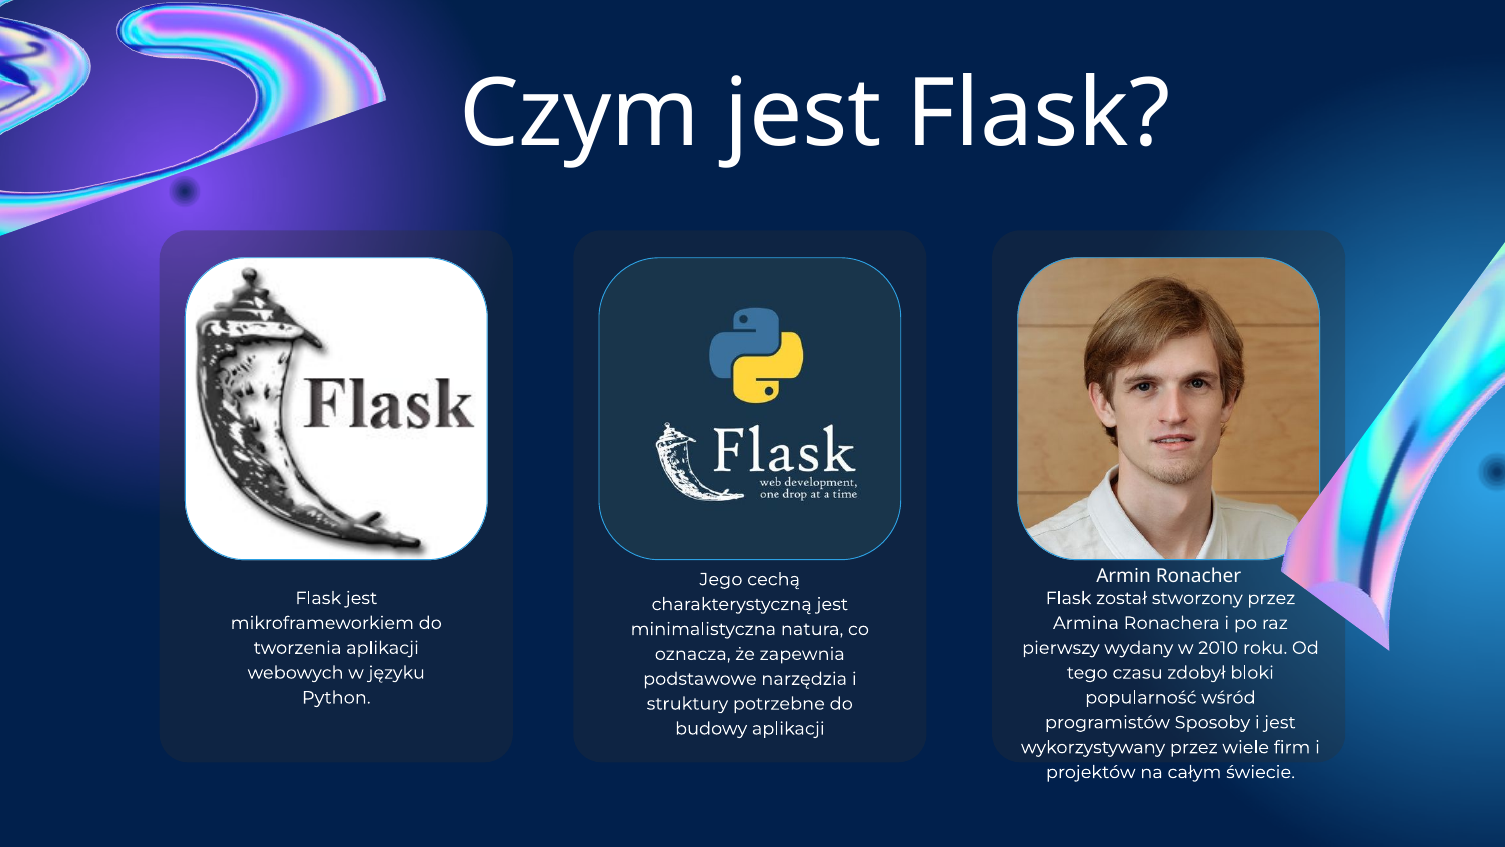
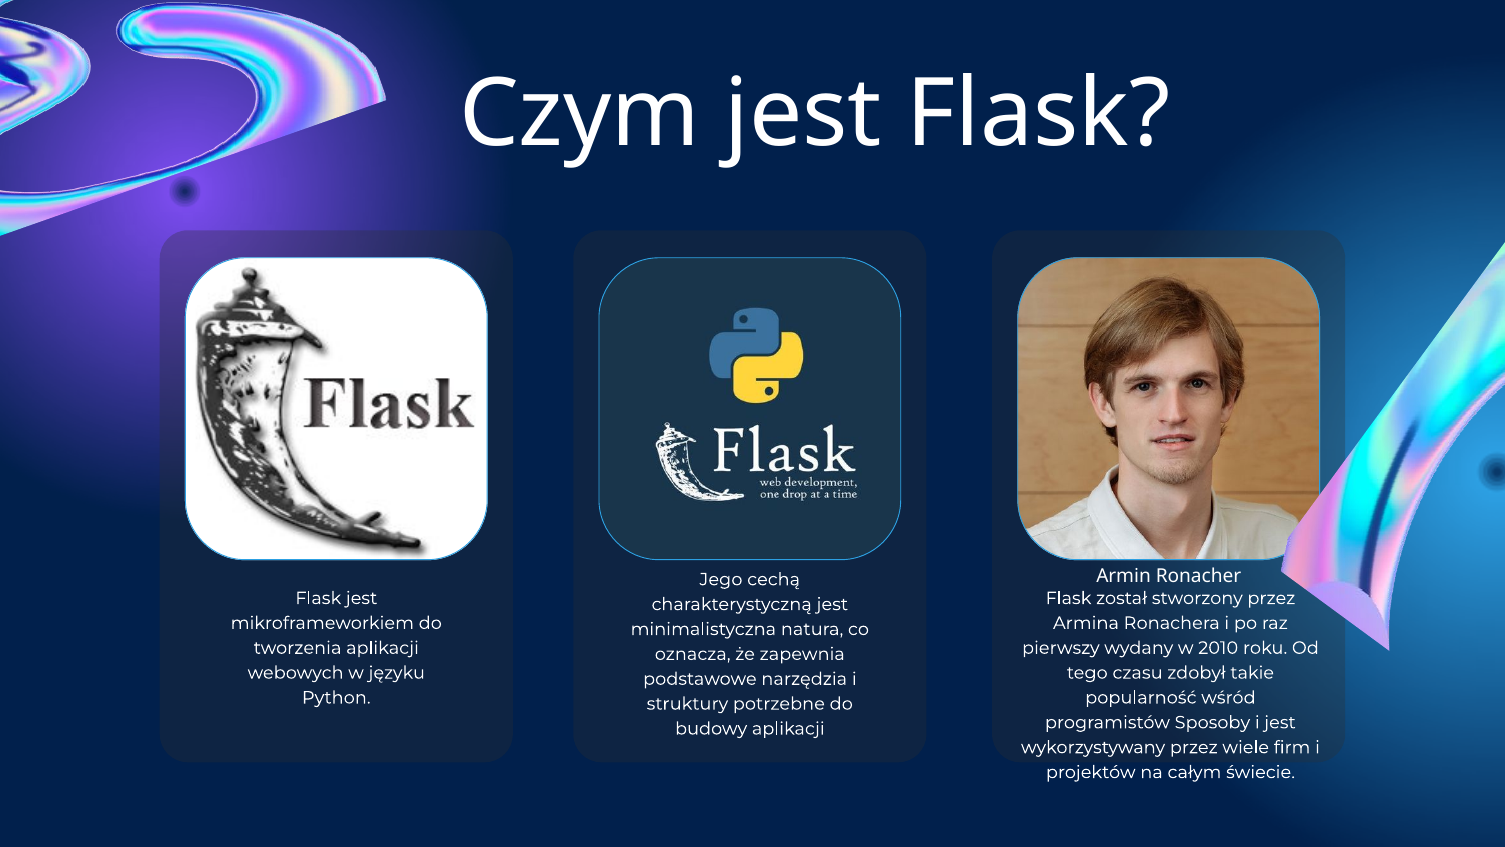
bloki: bloki -> takie
